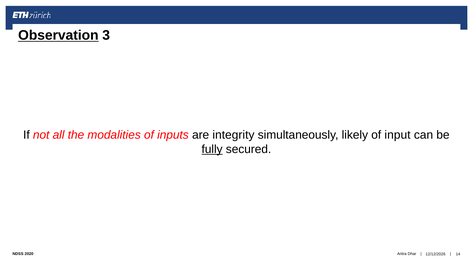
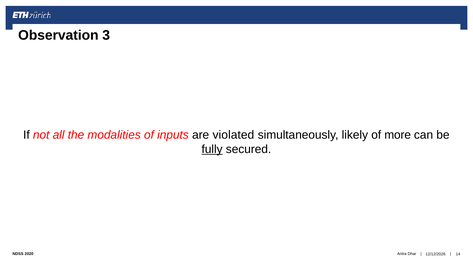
Observation underline: present -> none
integrity: integrity -> violated
input: input -> more
